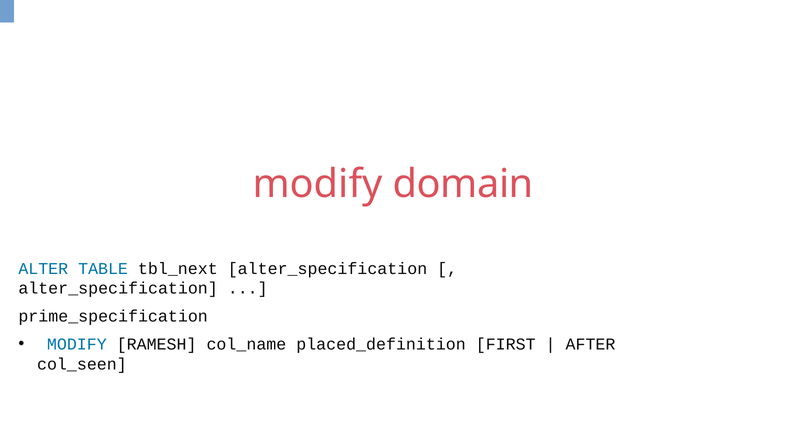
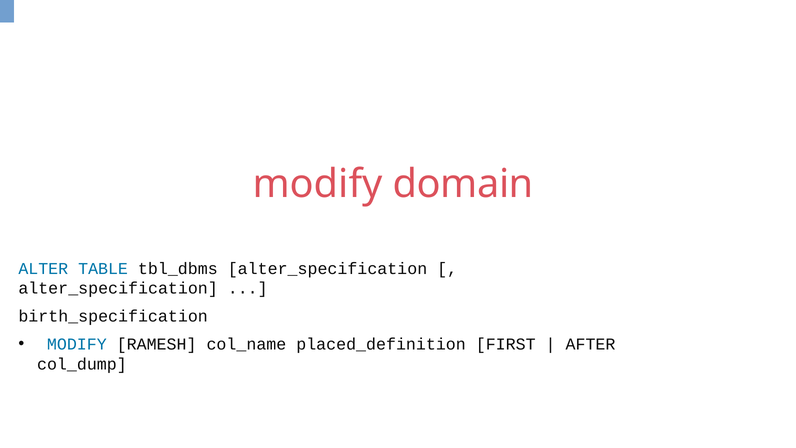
tbl_next: tbl_next -> tbl_dbms
prime_specification: prime_specification -> birth_specification
col_seen: col_seen -> col_dump
